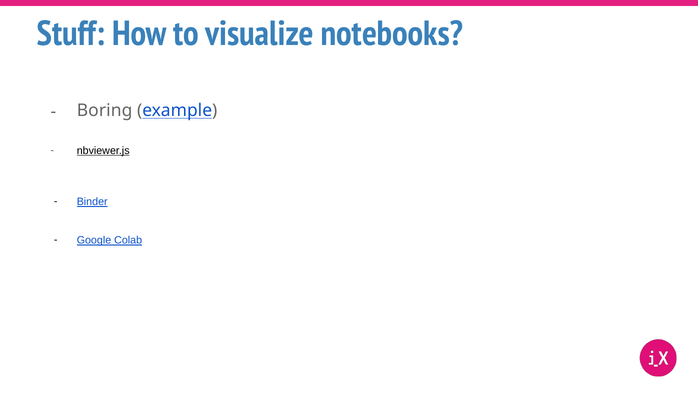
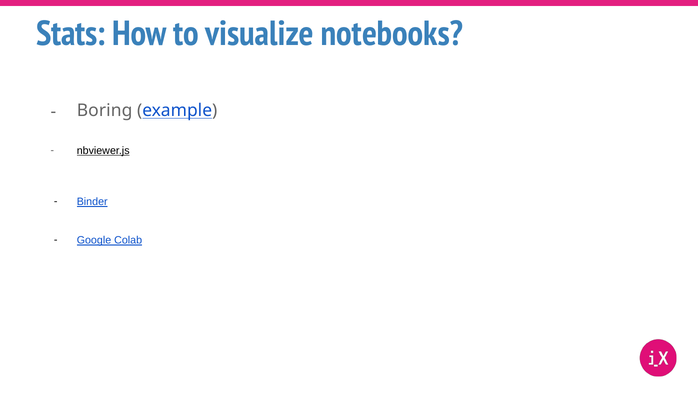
Stuff: Stuff -> Stats
